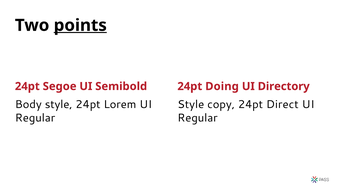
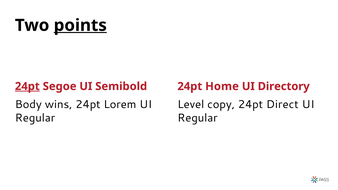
24pt at (27, 86) underline: none -> present
Doing: Doing -> Home
Body style: style -> wins
Style at (191, 104): Style -> Level
